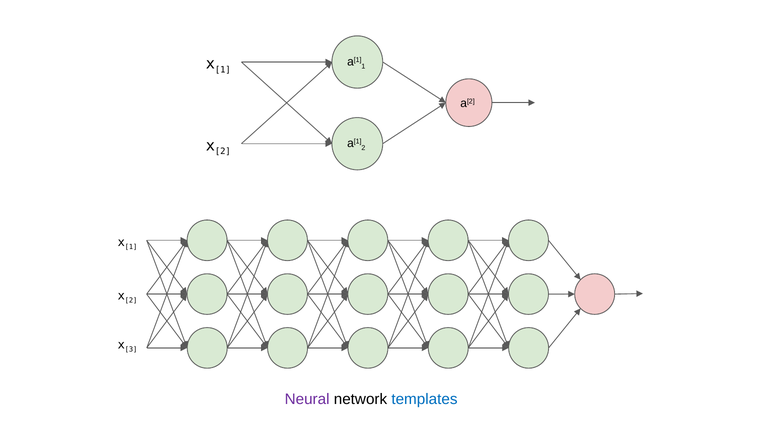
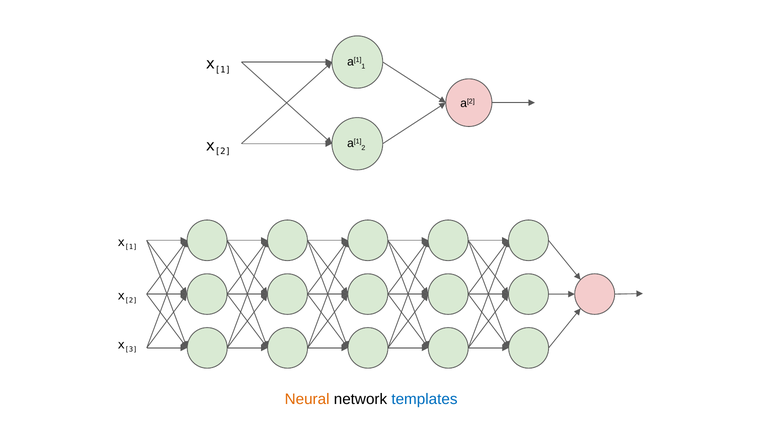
Neural colour: purple -> orange
